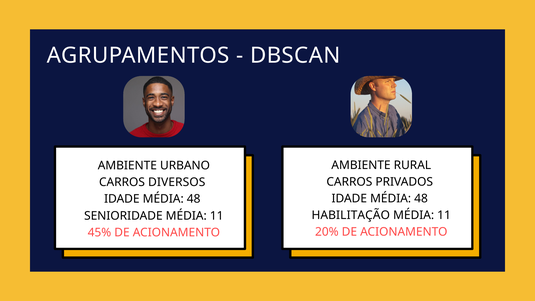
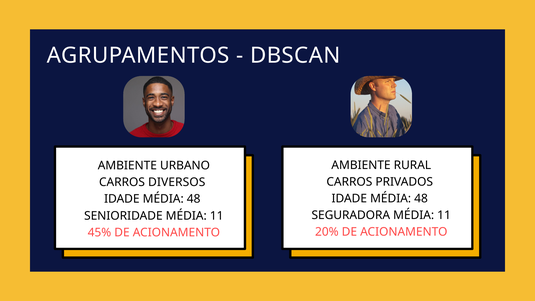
HABILITAÇÃO: HABILITAÇÃO -> SEGURADORA
